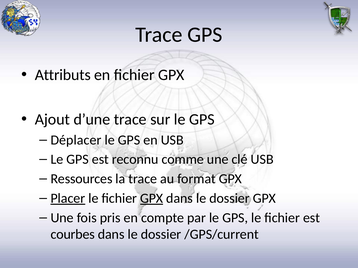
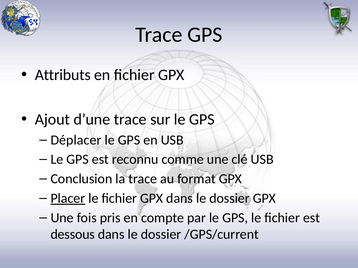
Ressources: Ressources -> Conclusion
GPX at (152, 199) underline: present -> none
courbes: courbes -> dessous
